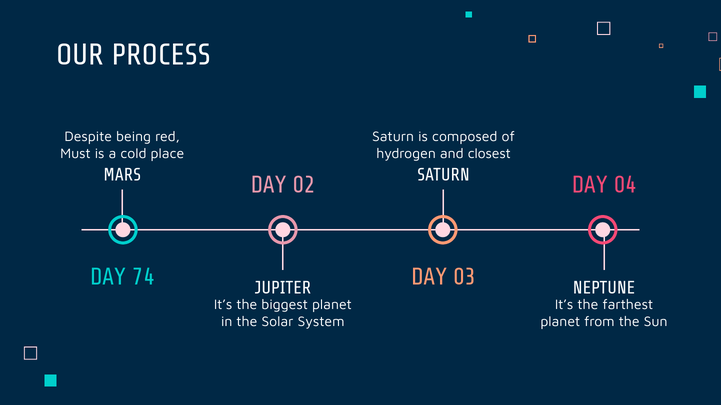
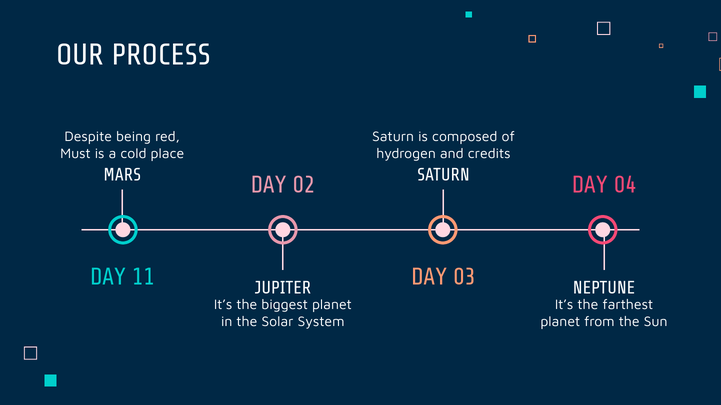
closest: closest -> credits
74: 74 -> 11
